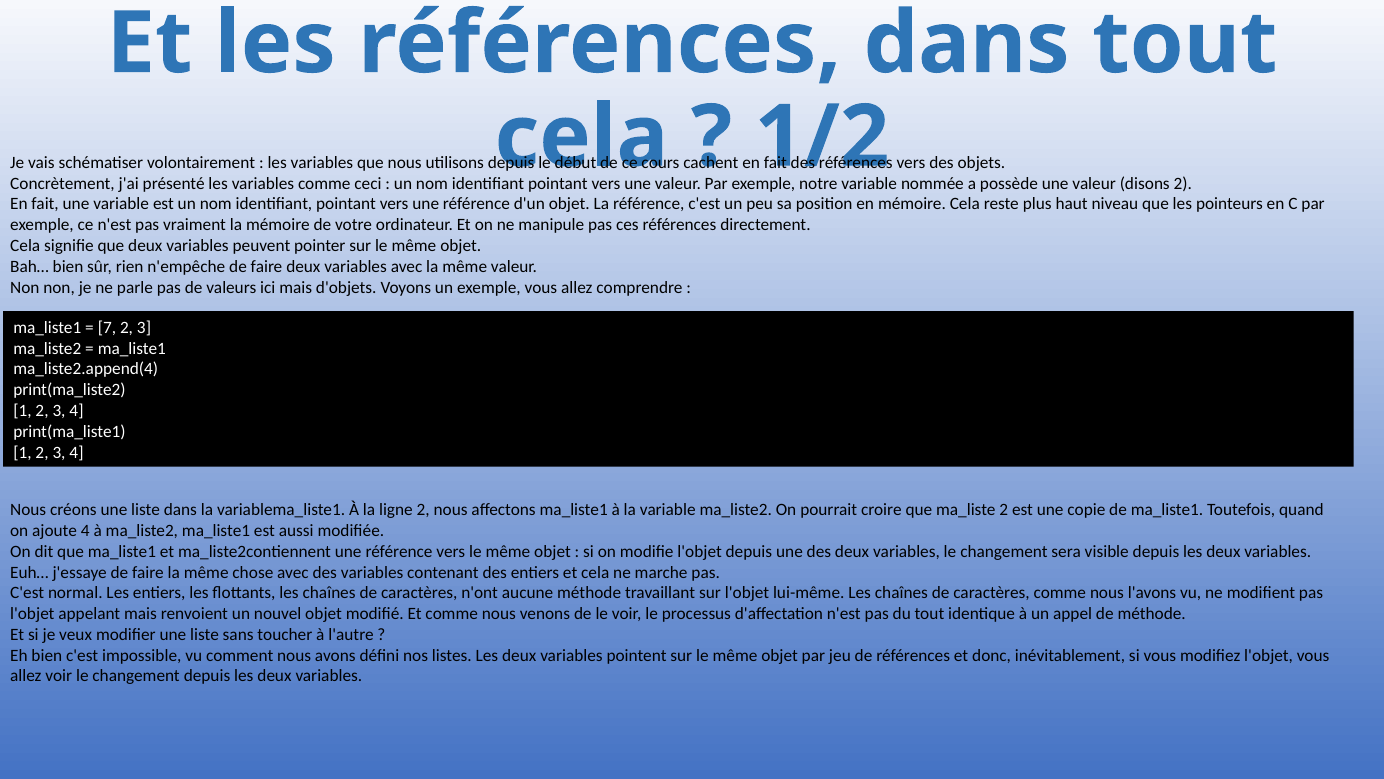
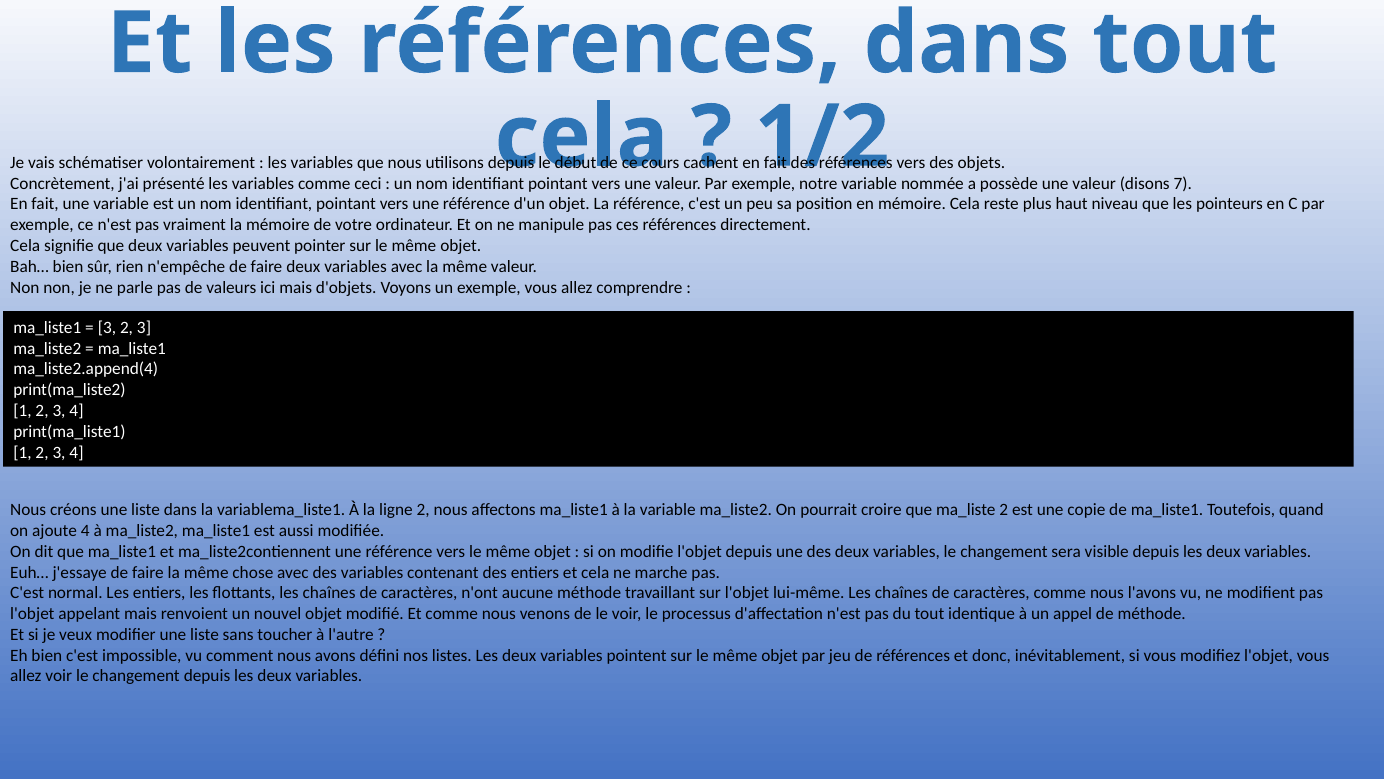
disons 2: 2 -> 7
7 at (107, 328): 7 -> 3
